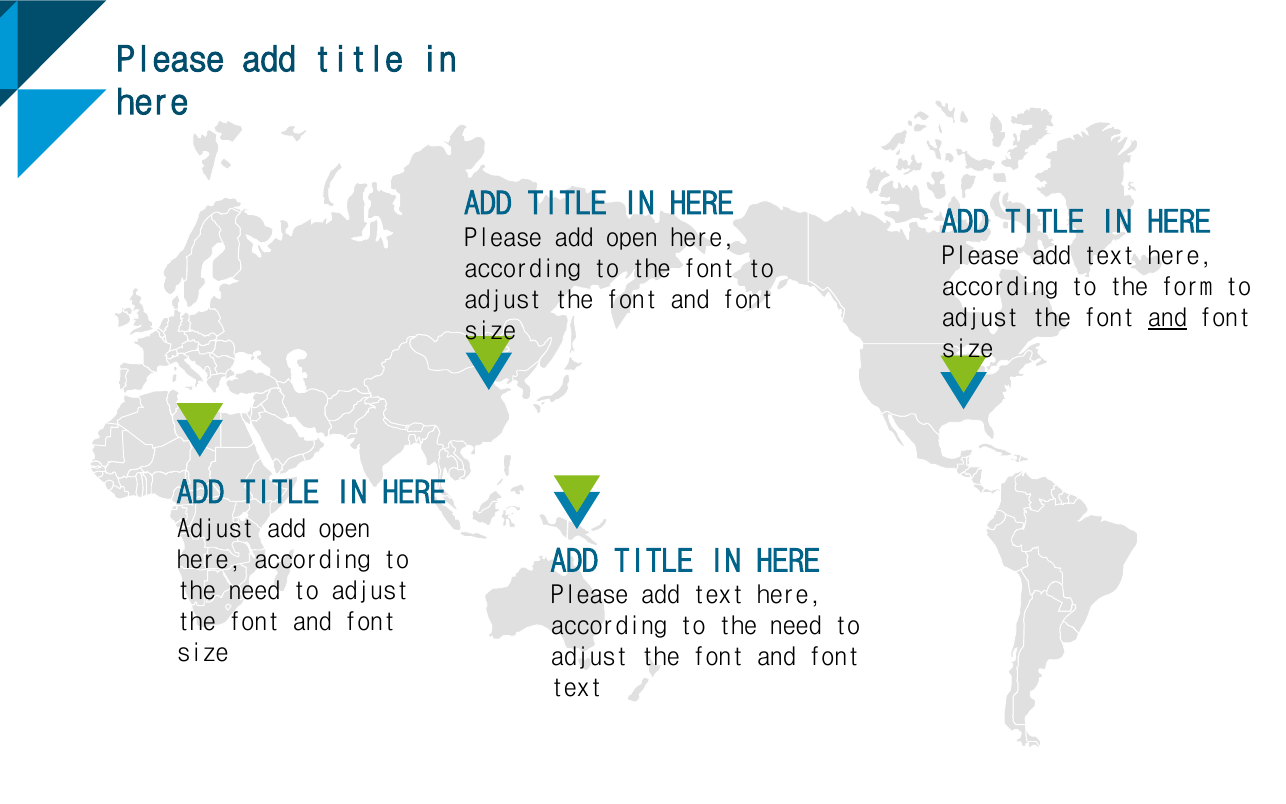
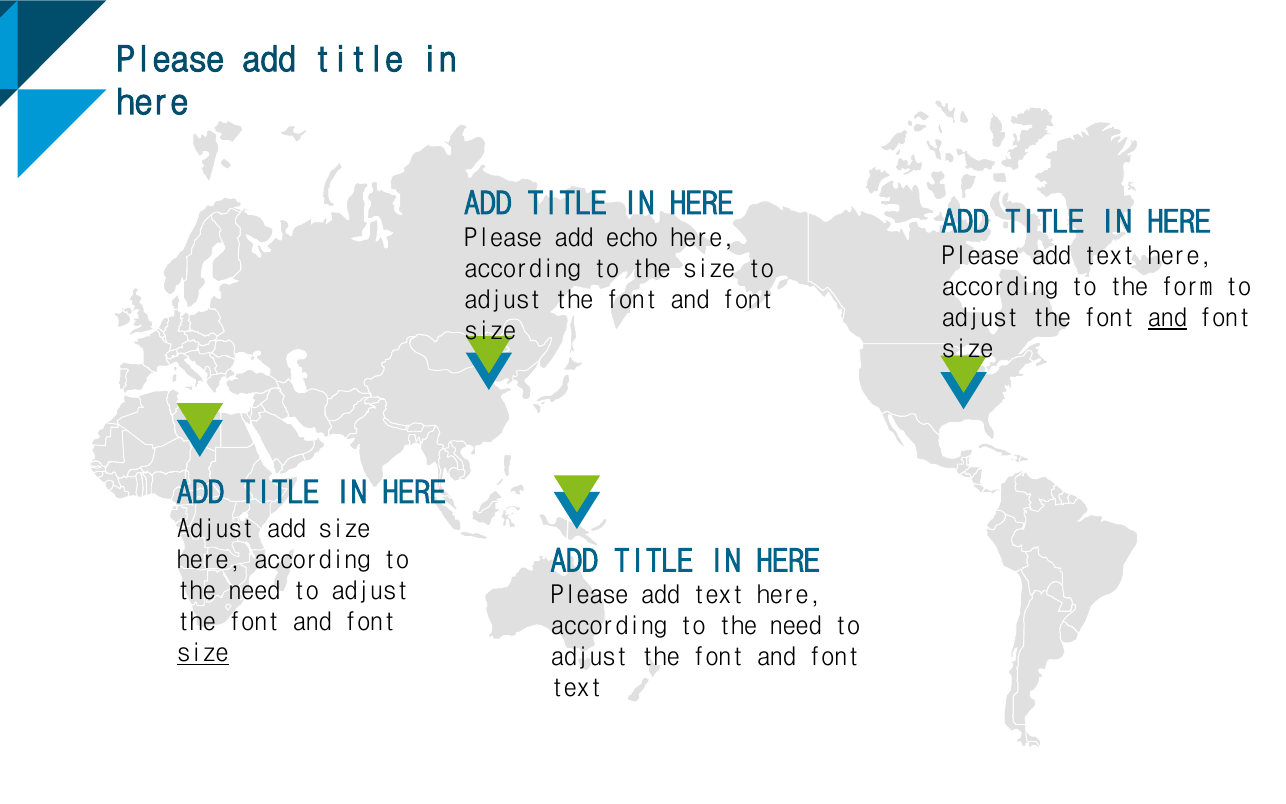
Please add open: open -> echo
to the font: font -> size
open at (345, 529): open -> size
size at (203, 653) underline: none -> present
